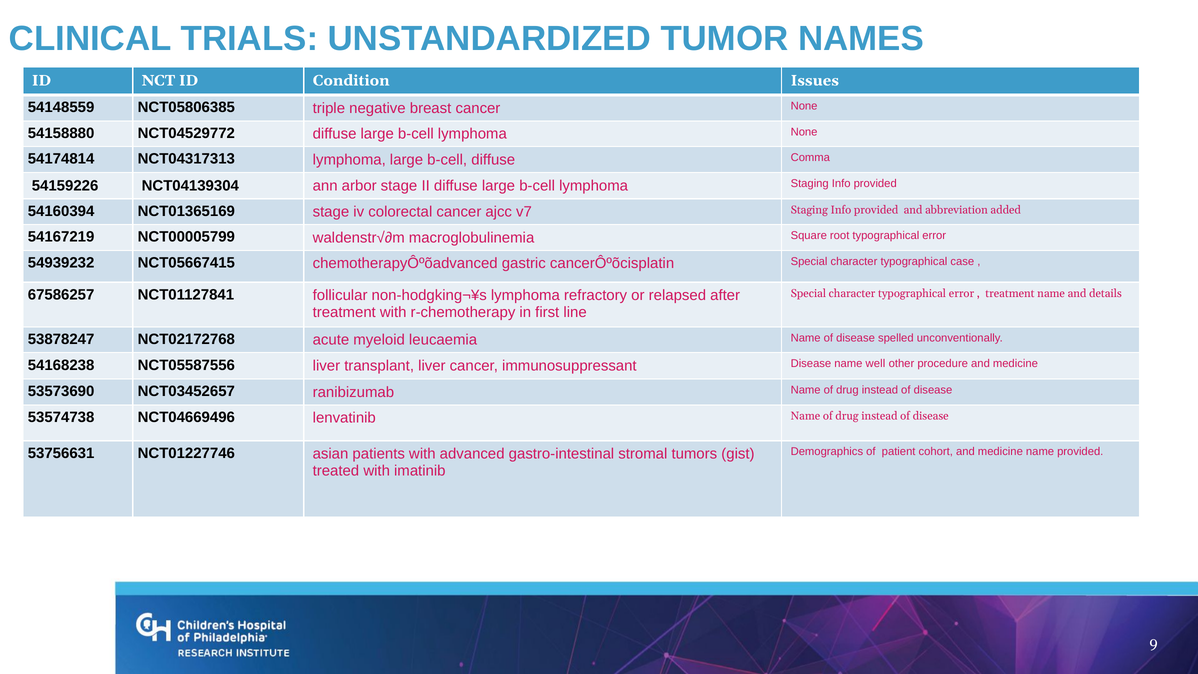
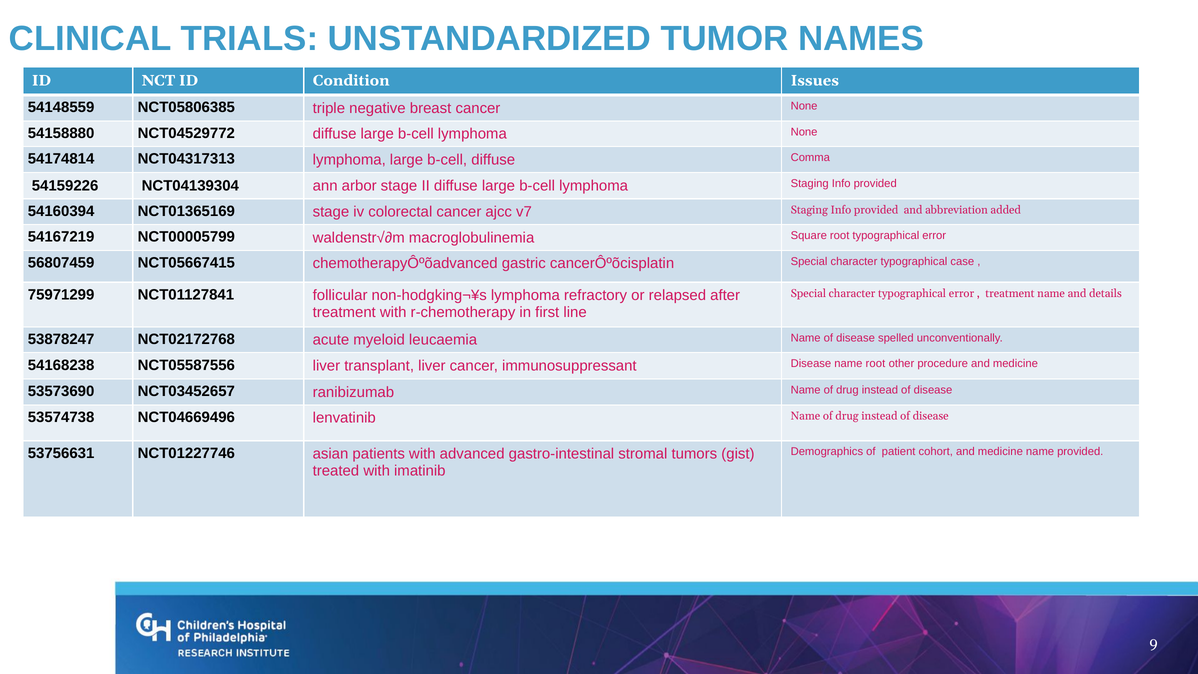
54939232: 54939232 -> 56807459
67586257: 67586257 -> 75971299
name well: well -> root
